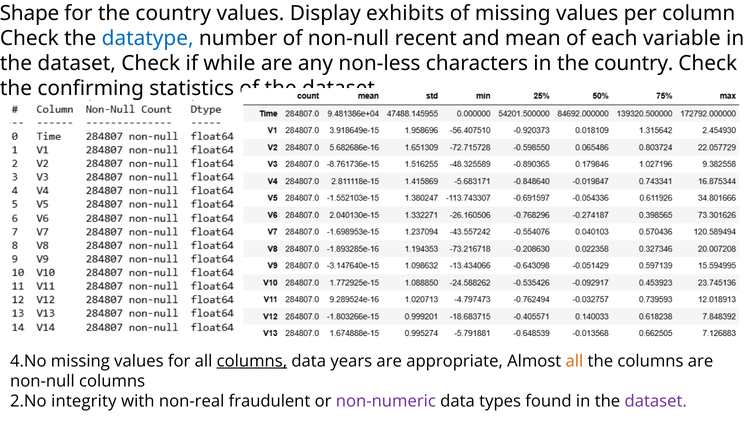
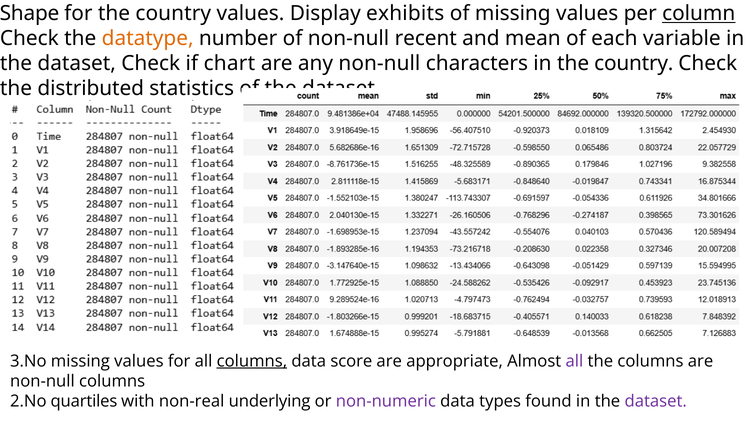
column underline: none -> present
datatype colour: blue -> orange
while: while -> chart
any non-less: non-less -> non-null
confirming: confirming -> distributed
4.No: 4.No -> 3.No
years: years -> score
all at (574, 361) colour: orange -> purple
integrity: integrity -> quartiles
fraudulent: fraudulent -> underlying
